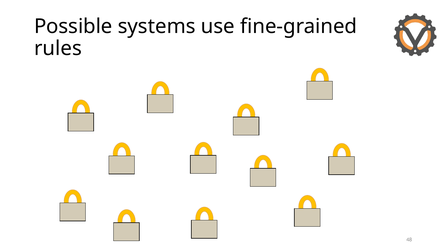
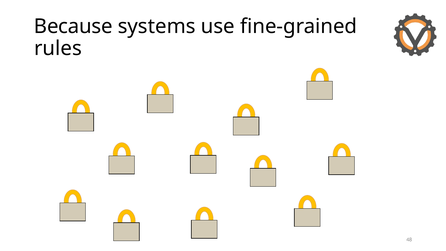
Possible: Possible -> Because
